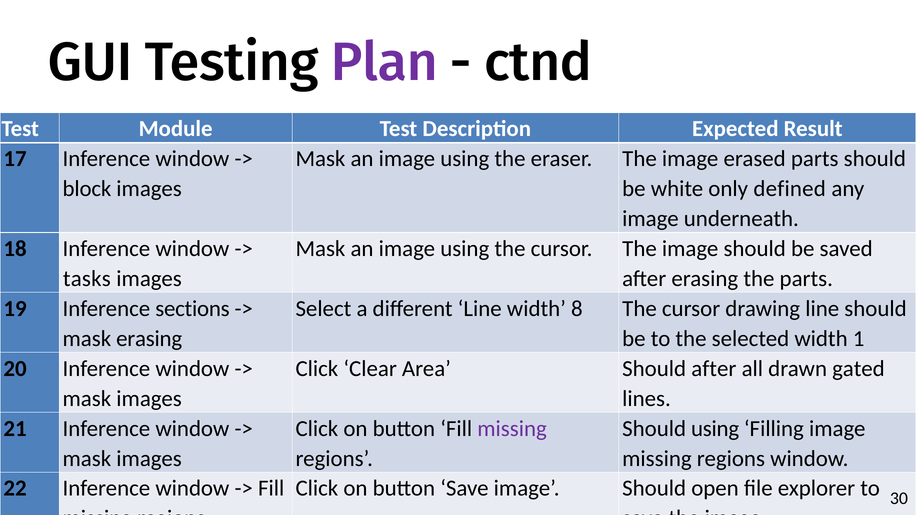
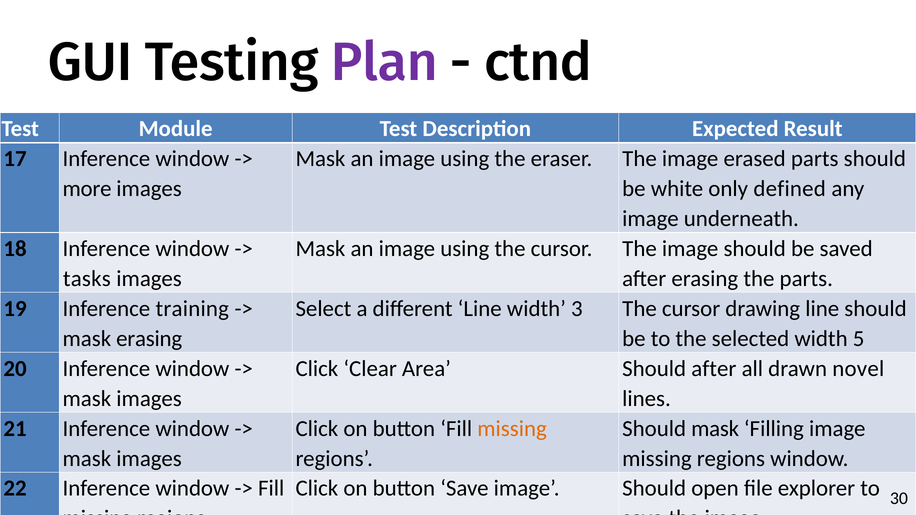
block: block -> more
sections: sections -> training
8: 8 -> 3
1: 1 -> 5
gated: gated -> novel
missing at (512, 429) colour: purple -> orange
Should using: using -> mask
